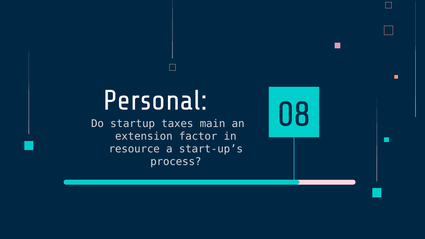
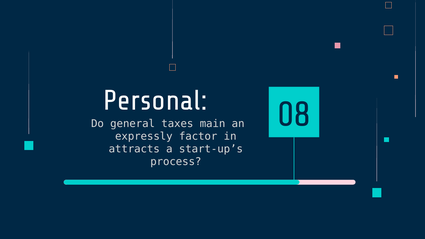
startup: startup -> general
extension: extension -> expressly
resource: resource -> attracts
